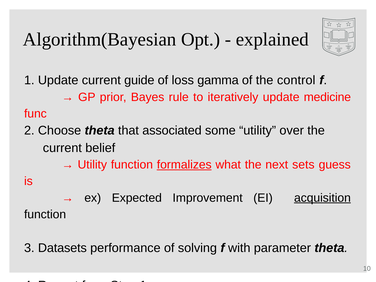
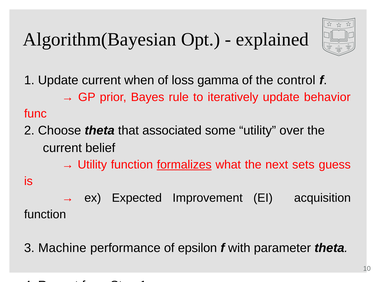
guide: guide -> when
medicine: medicine -> behavior
acquisition underline: present -> none
Datasets: Datasets -> Machine
solving: solving -> epsilon
